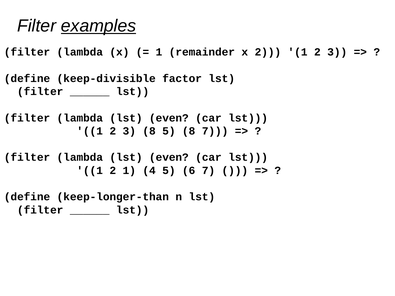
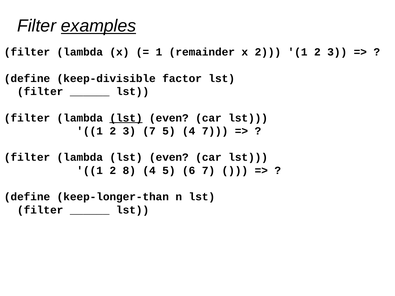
lst at (126, 118) underline: none -> present
3 8: 8 -> 7
5 8: 8 -> 4
1 2 1: 1 -> 8
